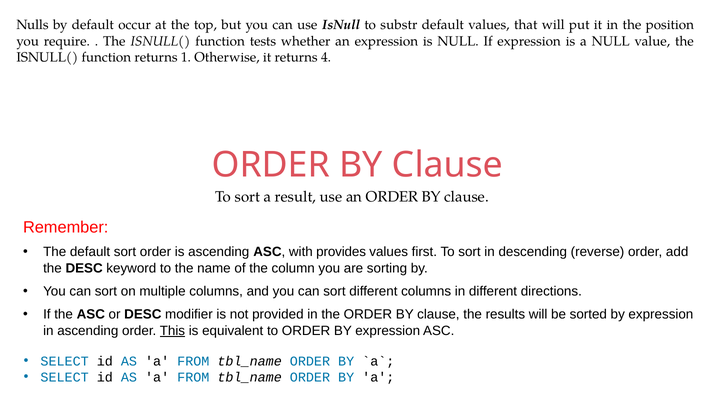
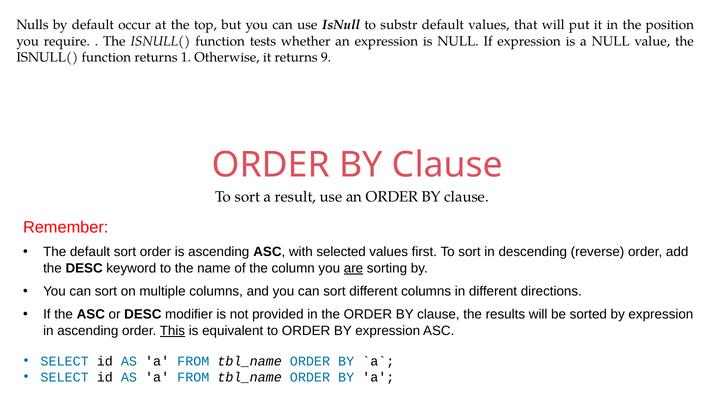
4: 4 -> 9
provides: provides -> selected
are underline: none -> present
